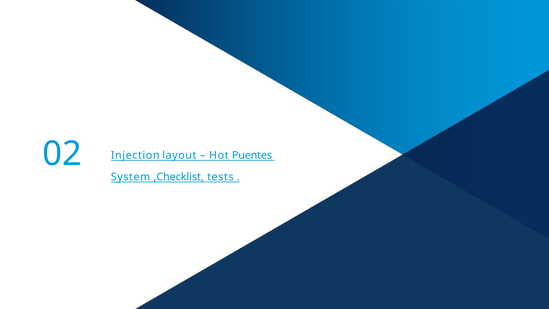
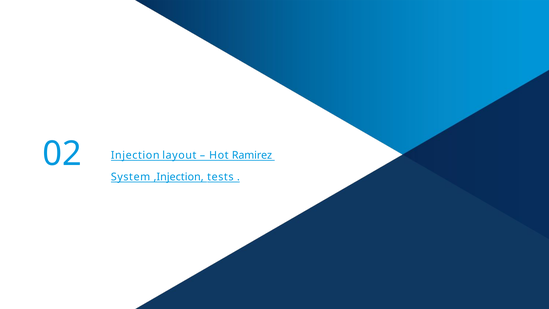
Puentes: Puentes -> Ramirez
,Checklist: ,Checklist -> ,Injection
